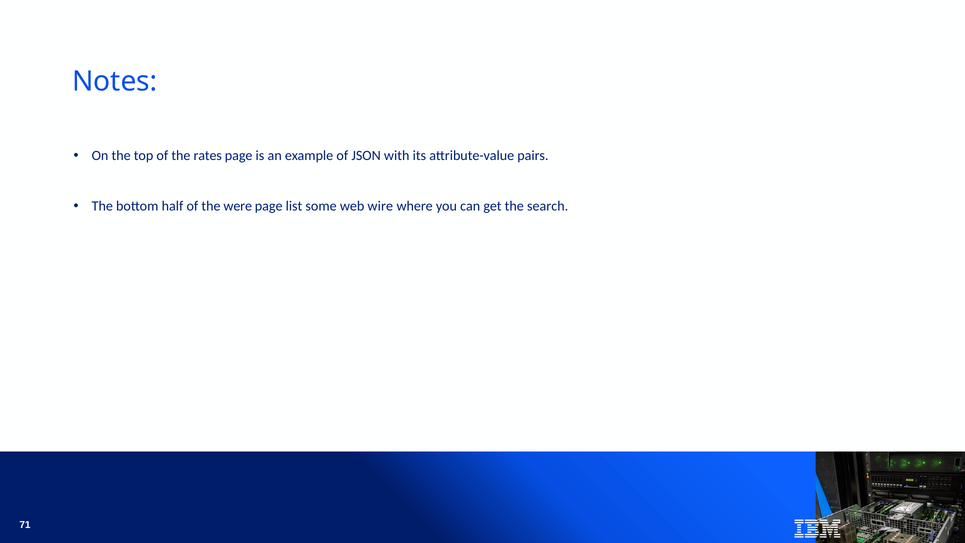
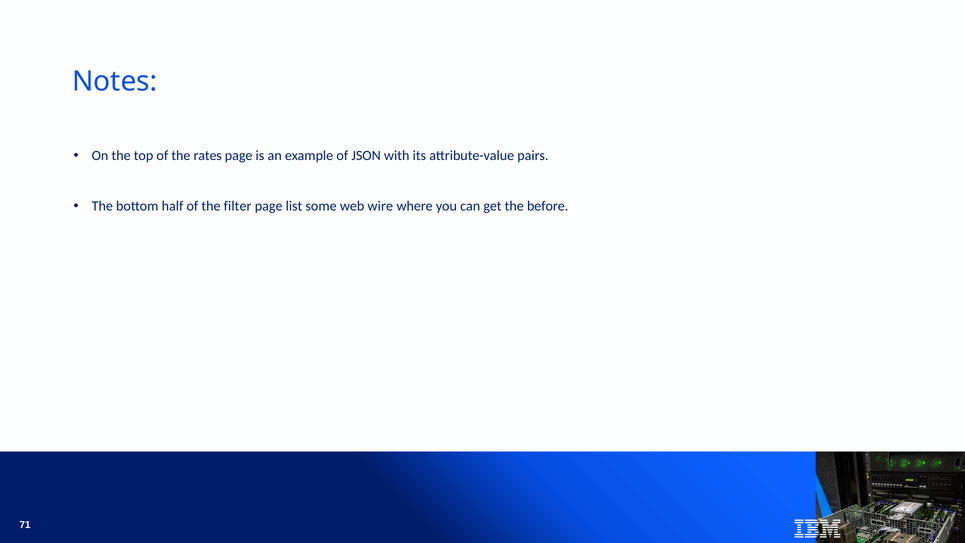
were: were -> filter
search: search -> before
